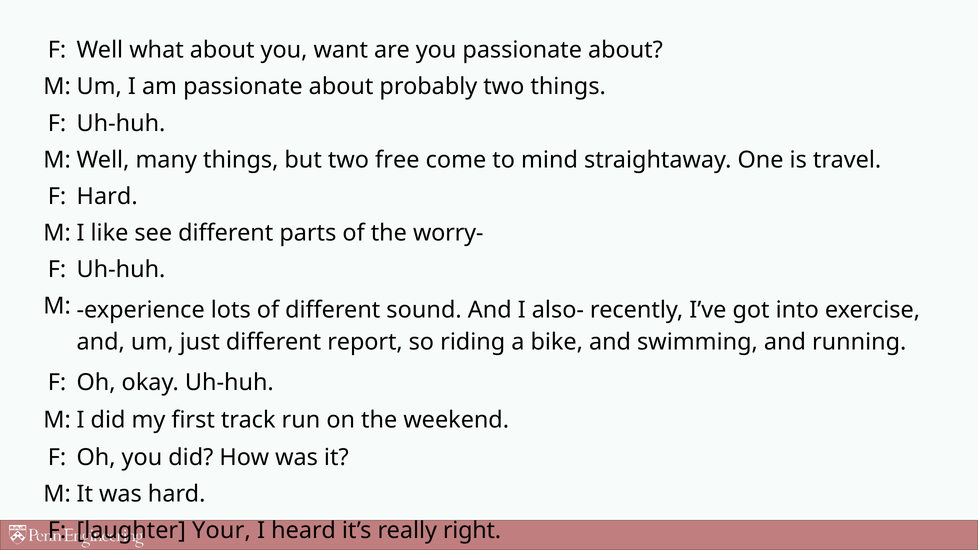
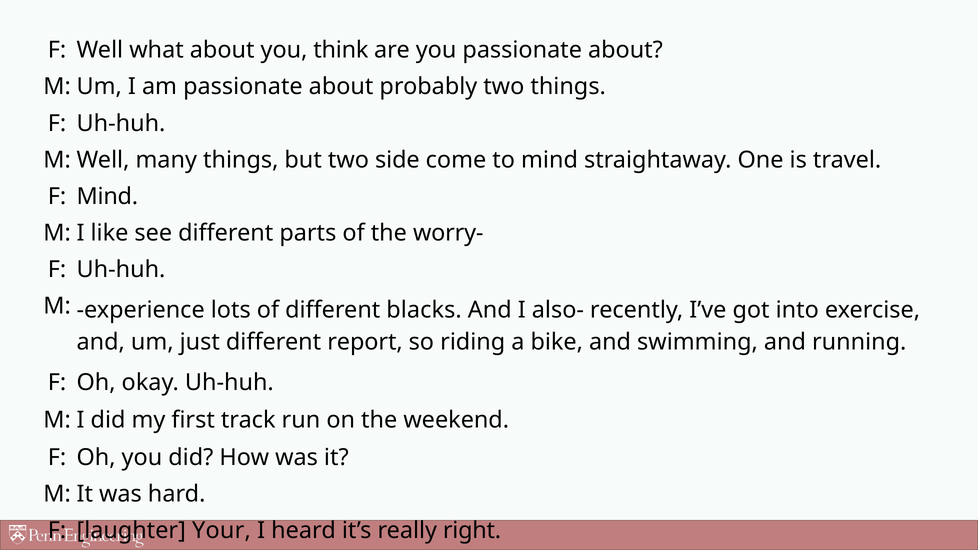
want: want -> think
free: free -> side
F Hard: Hard -> Mind
sound: sound -> blacks
